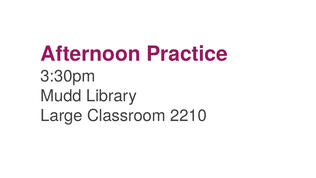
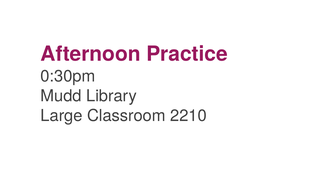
3:30pm: 3:30pm -> 0:30pm
